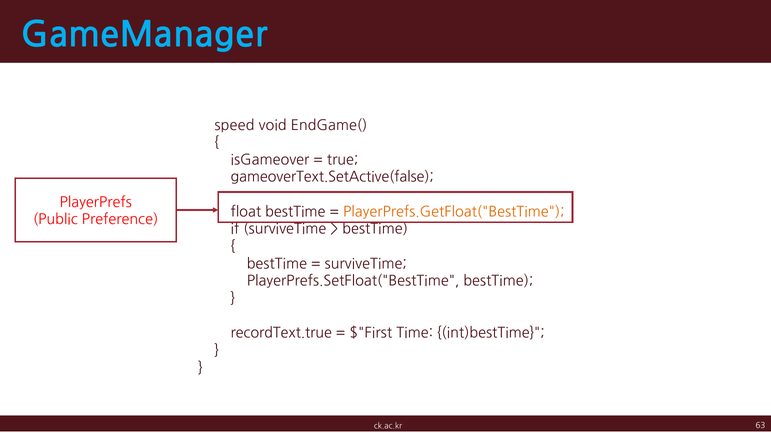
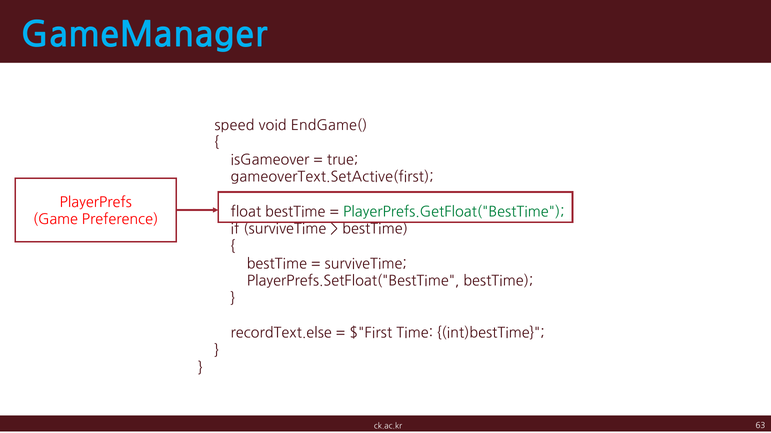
gameoverText.SetActive(false: gameoverText.SetActive(false -> gameoverText.SetActive(first
PlayerPrefs.GetFloat("BestTime colour: orange -> green
Public: Public -> Game
recordText.true: recordText.true -> recordText.else
